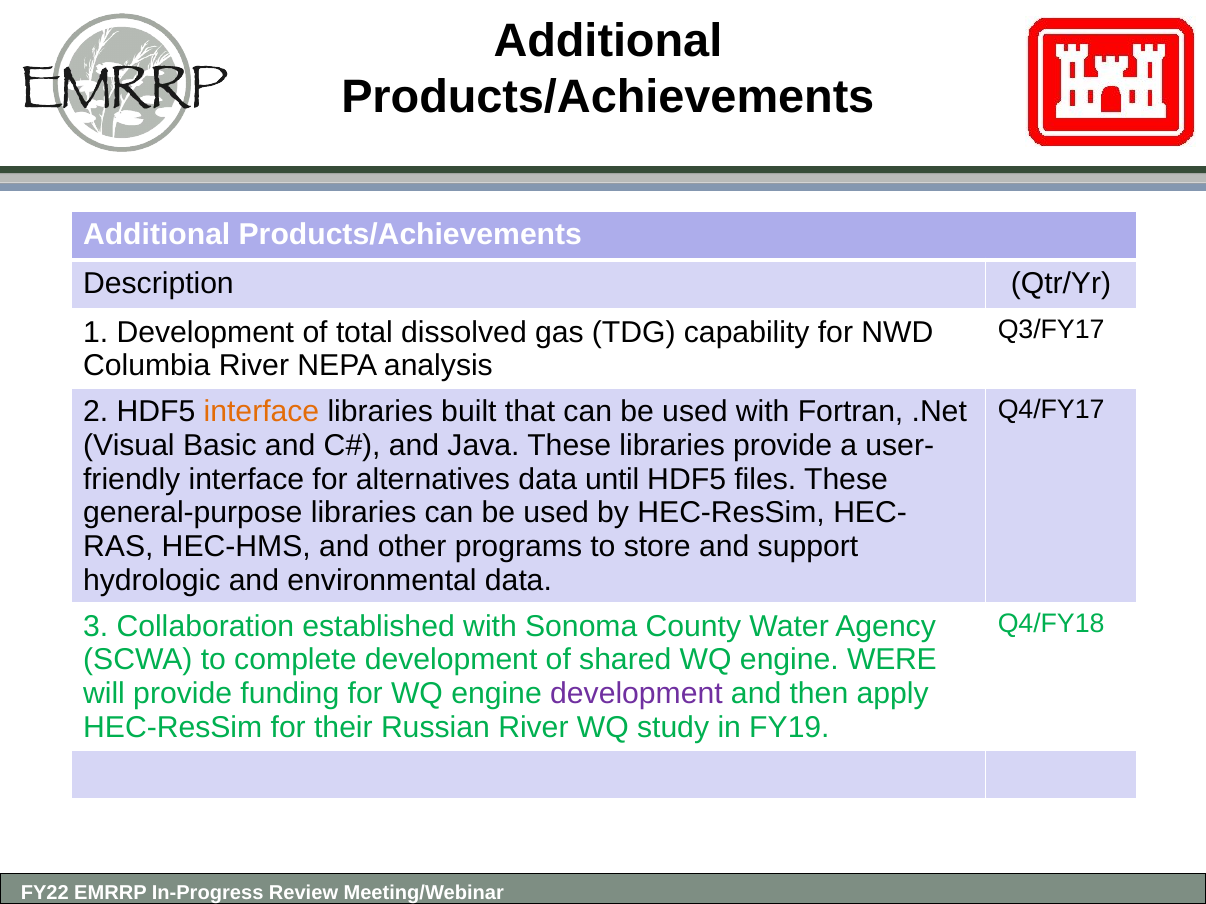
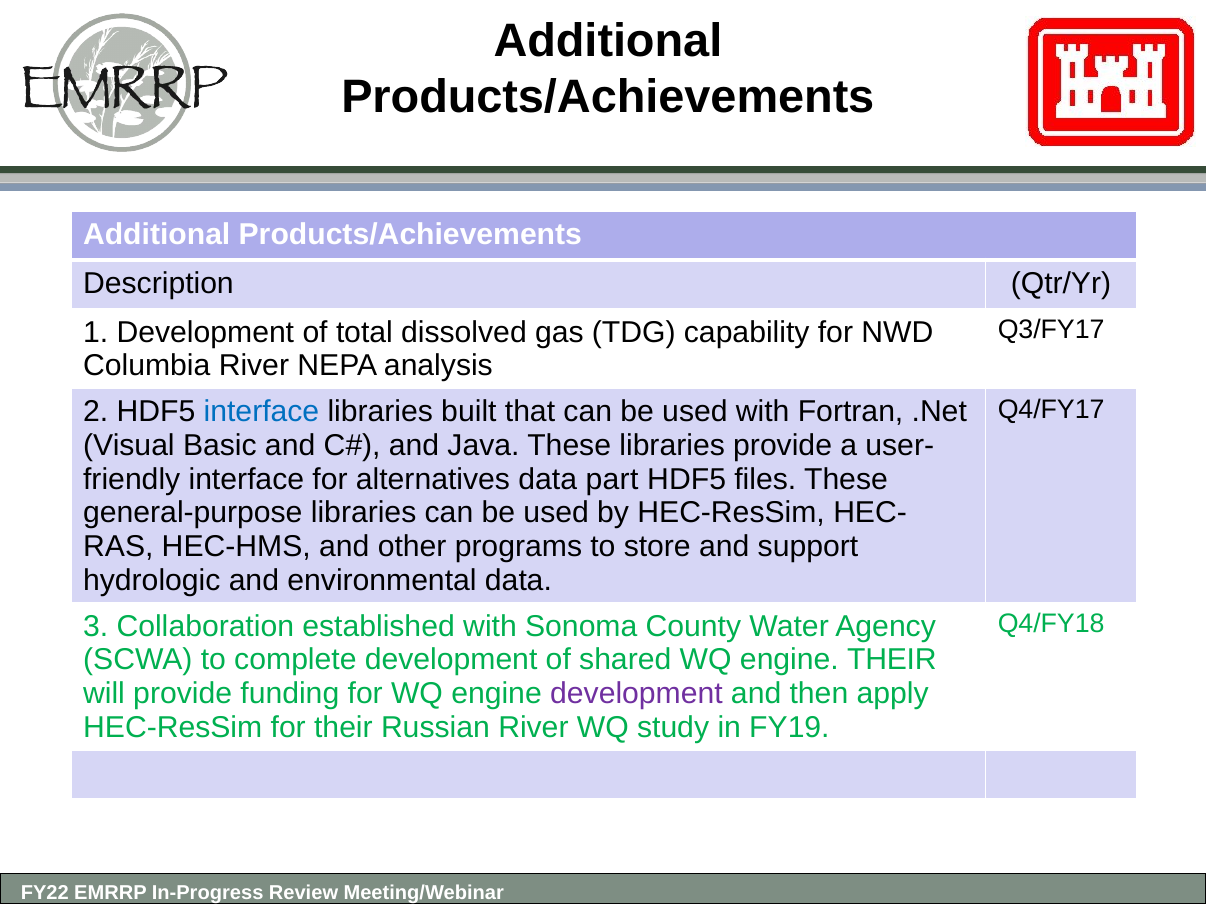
interface at (261, 412) colour: orange -> blue
until: until -> part
engine WERE: WERE -> THEIR
